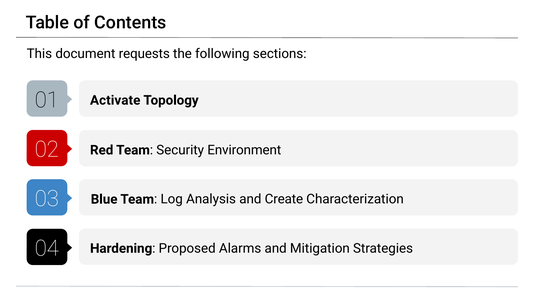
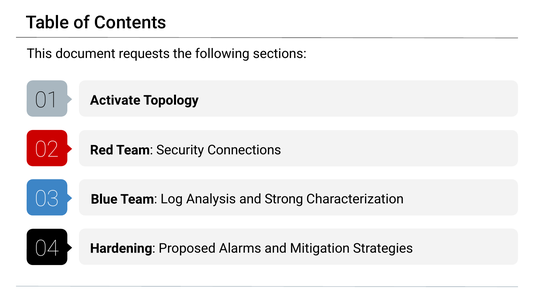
Environment: Environment -> Connections
Create: Create -> Strong
